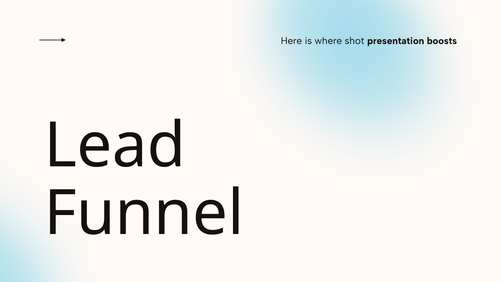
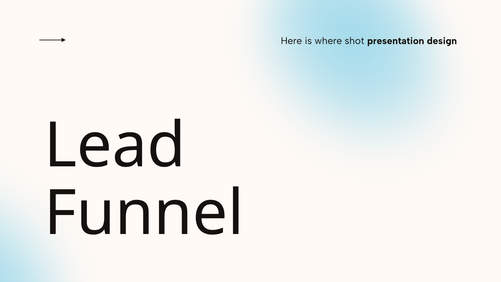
boosts: boosts -> design
